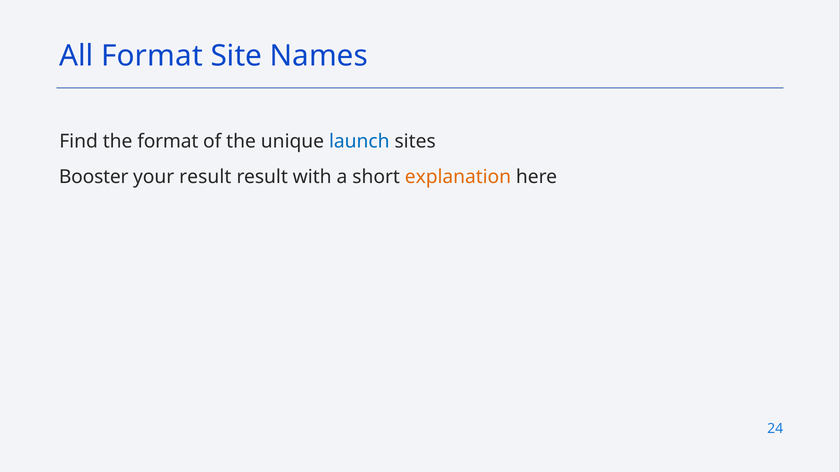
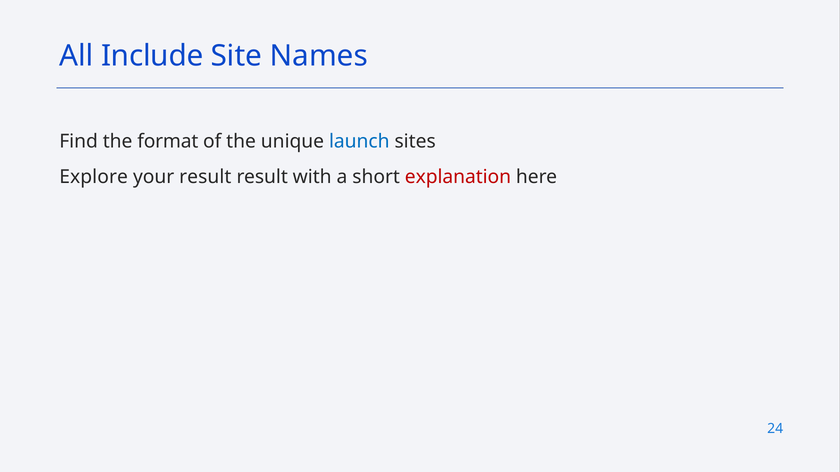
All Format: Format -> Include
Booster: Booster -> Explore
explanation colour: orange -> red
